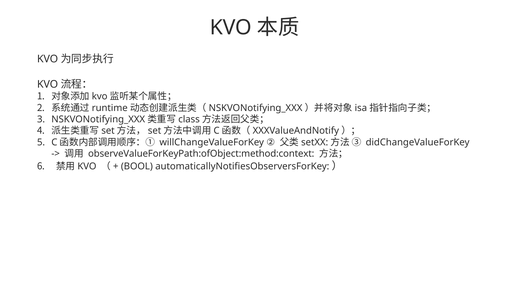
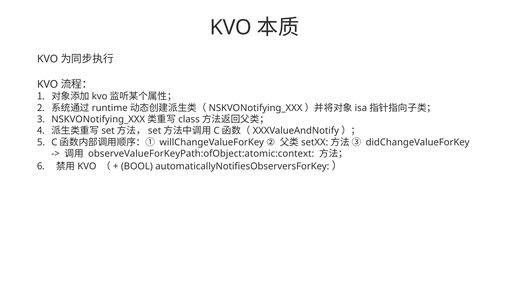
observeValueForKeyPath:ofObject:method:context: observeValueForKeyPath:ofObject:method:context -> observeValueForKeyPath:ofObject:atomic:context
